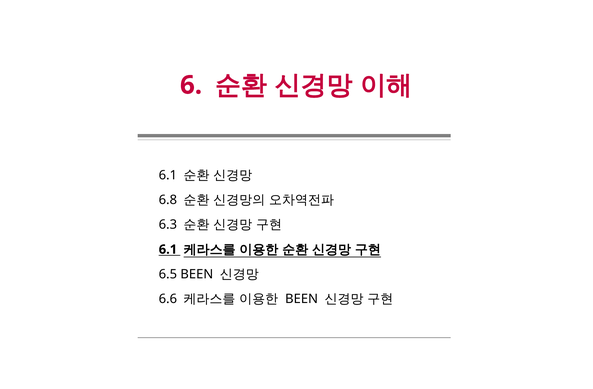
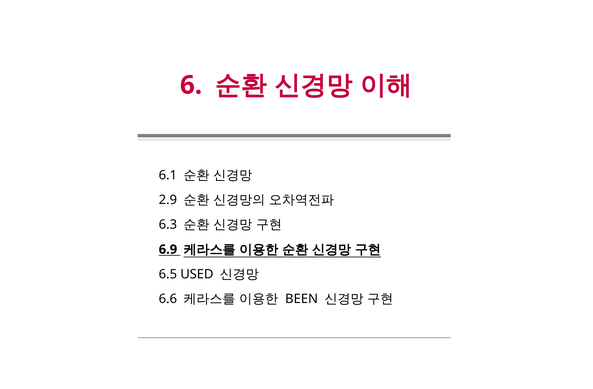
6.8: 6.8 -> 2.9
6.1 at (168, 250): 6.1 -> 6.9
6.5 BEEN: BEEN -> USED
